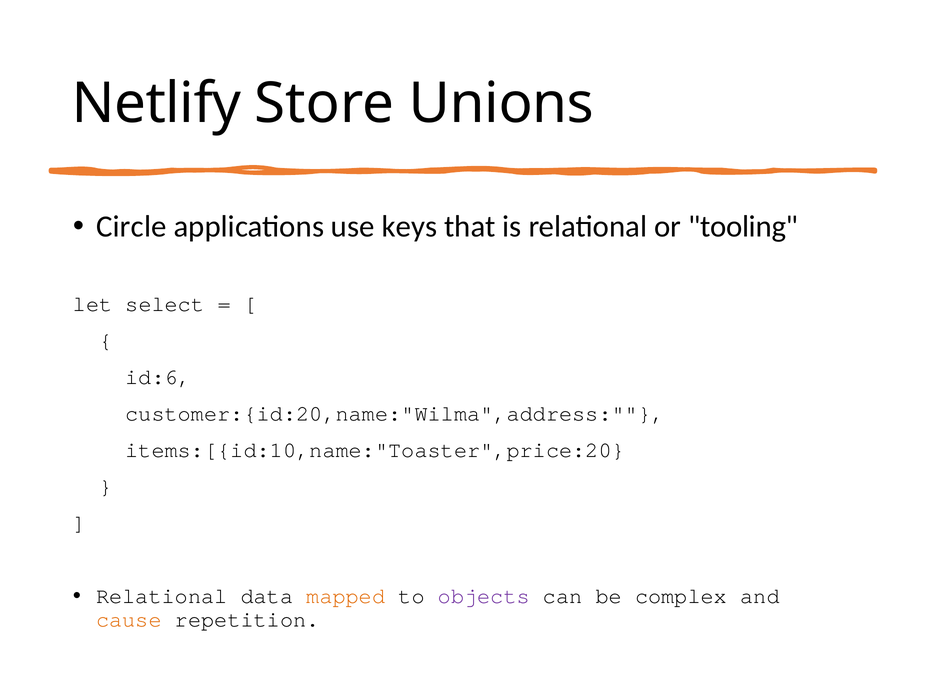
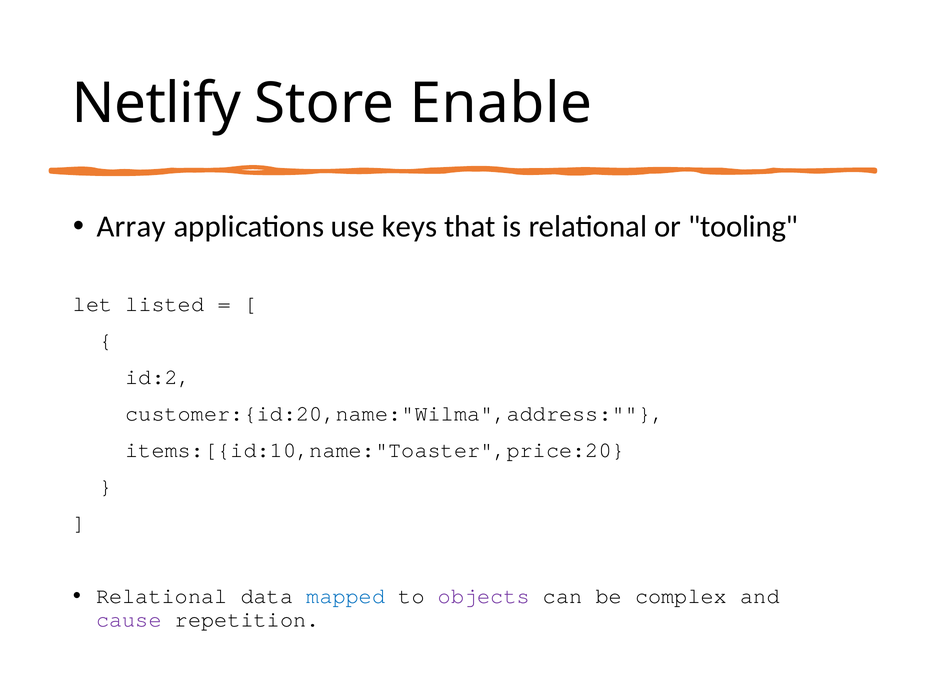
Unions: Unions -> Enable
Circle: Circle -> Array
select: select -> listed
id:6: id:6 -> id:2
mapped colour: orange -> blue
cause colour: orange -> purple
